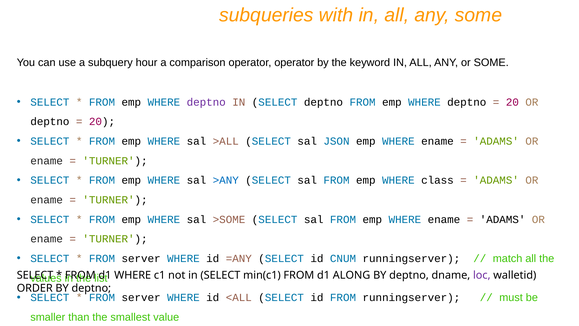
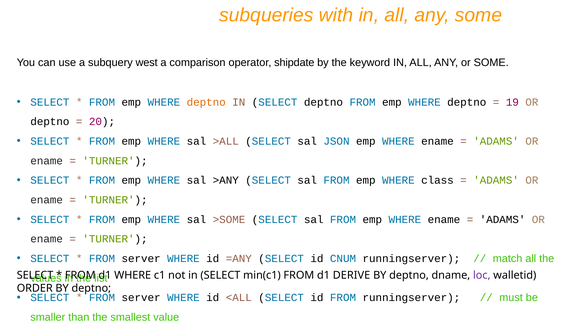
hour: hour -> west
operator operator: operator -> shipdate
deptno at (206, 102) colour: purple -> orange
20 at (512, 102): 20 -> 19
>ANY colour: blue -> black
ALONG: ALONG -> DERIVE
